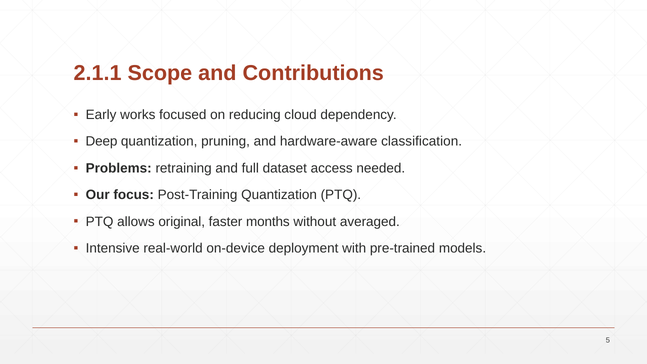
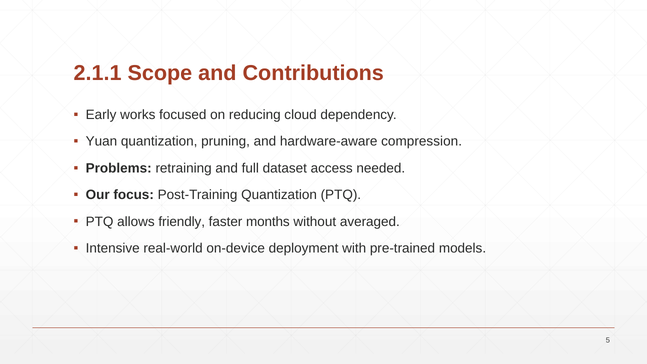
Deep: Deep -> Yuan
classification: classification -> compression
original: original -> friendly
